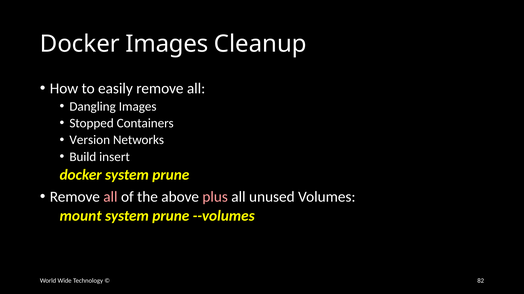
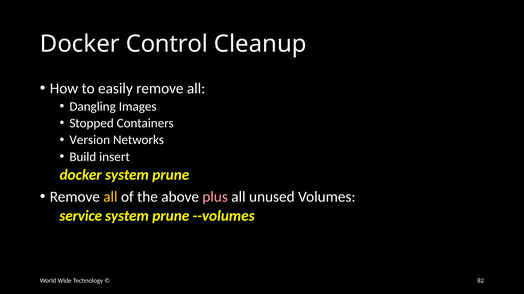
Docker Images: Images -> Control
all at (110, 197) colour: pink -> yellow
mount: mount -> service
